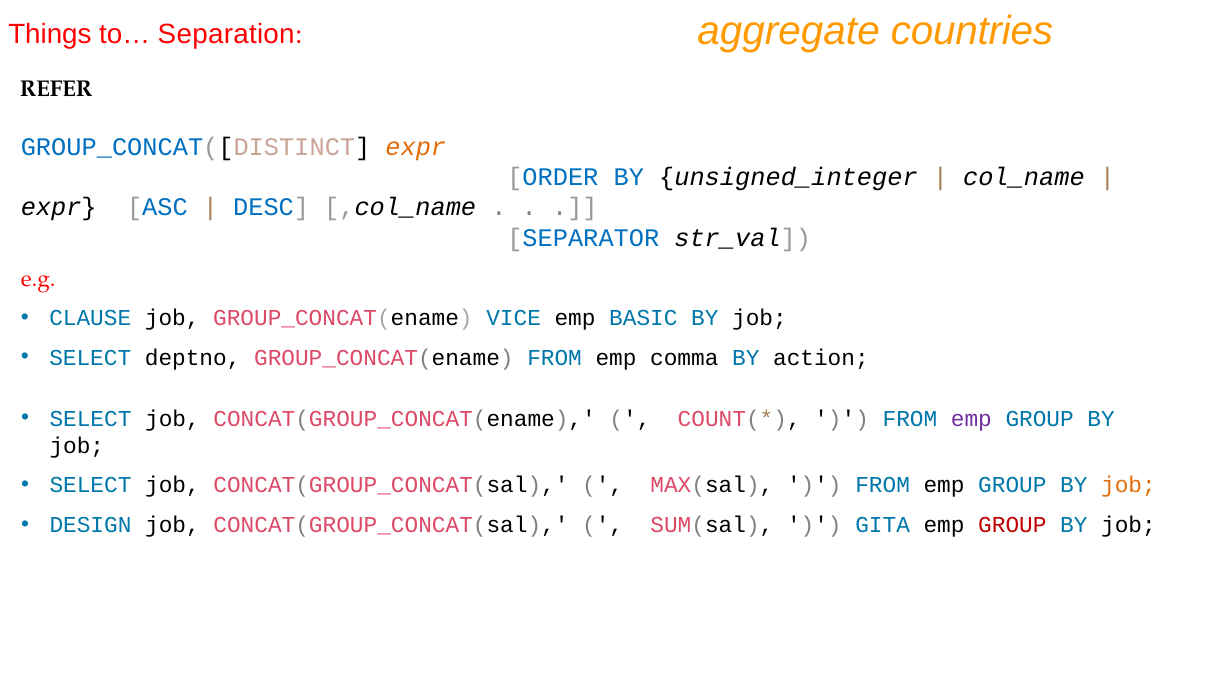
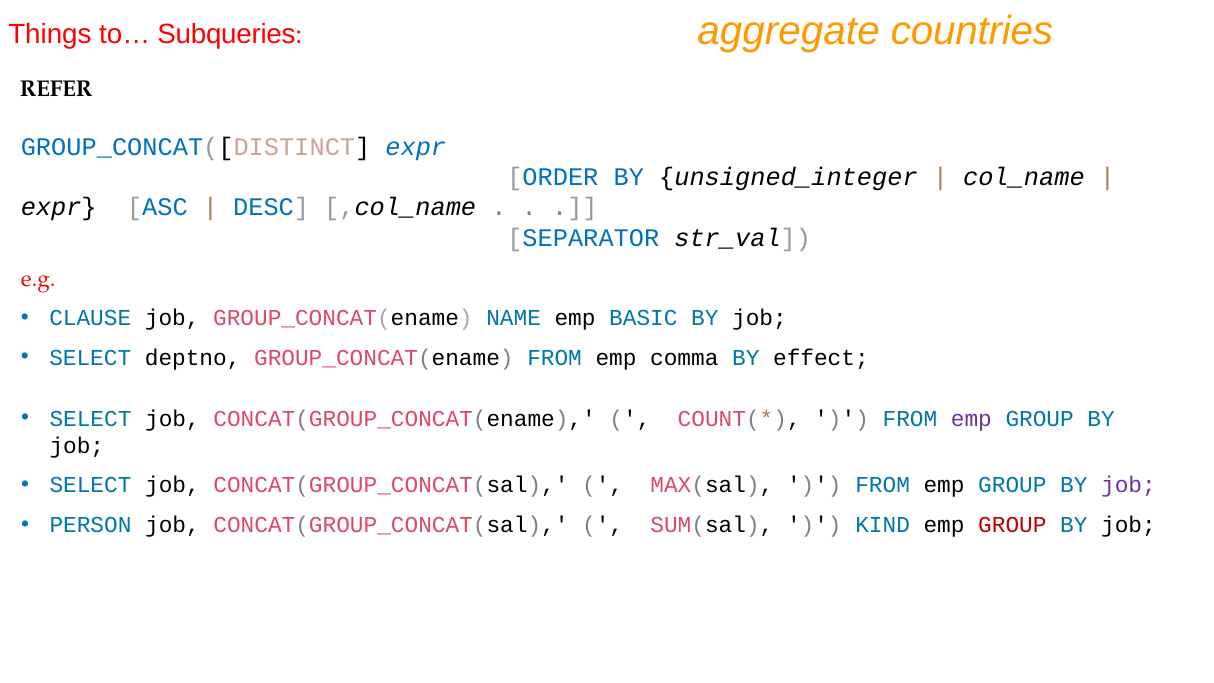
Separation: Separation -> Subqueries
expr at (416, 147) colour: orange -> blue
VICE: VICE -> NAME
action: action -> effect
job at (1128, 485) colour: orange -> purple
DESIGN: DESIGN -> PERSON
GITA: GITA -> KIND
